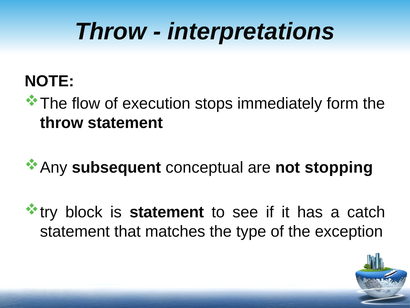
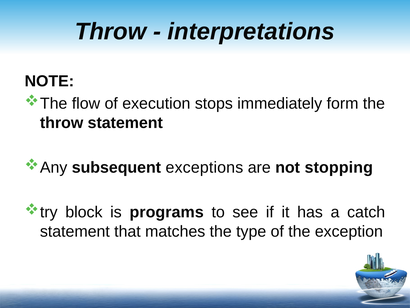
conceptual: conceptual -> exceptions
is statement: statement -> programs
